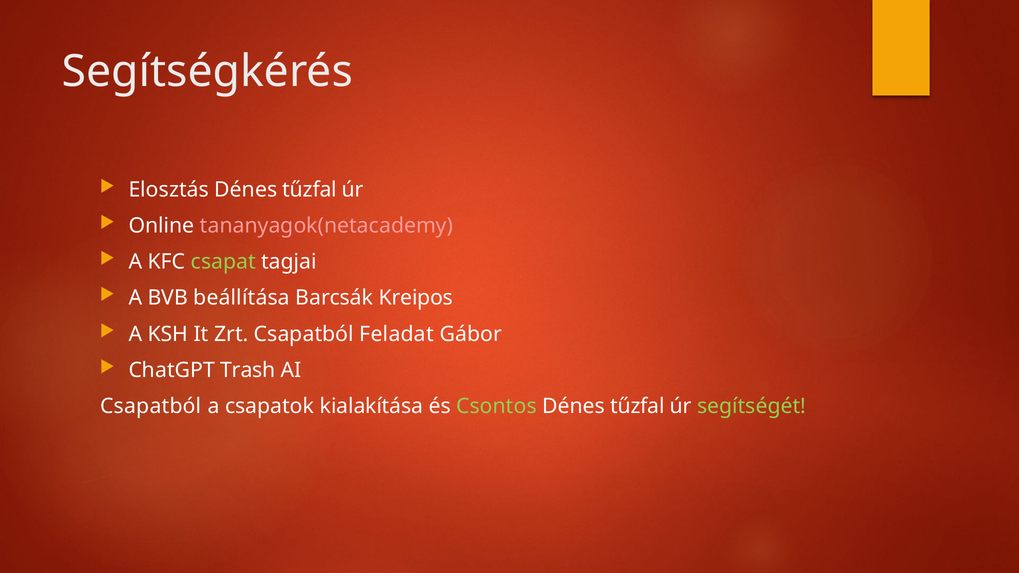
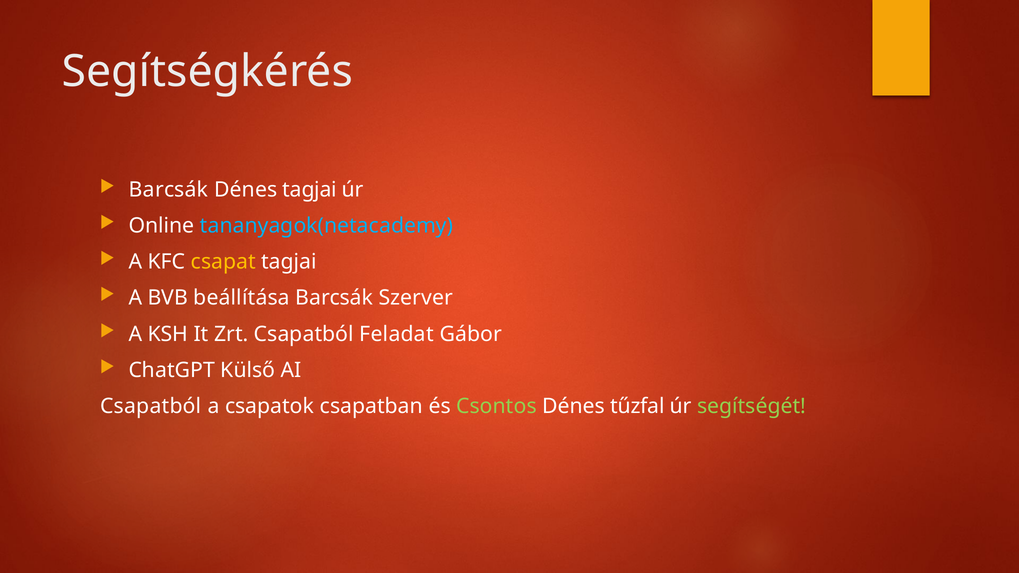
Elosztás at (169, 190): Elosztás -> Barcsák
tűzfal at (310, 190): tűzfal -> tagjai
tananyagok(netacademy colour: pink -> light blue
csapat colour: light green -> yellow
Kreipos: Kreipos -> Szerver
Trash: Trash -> Külső
kialakítása: kialakítása -> csapatban
